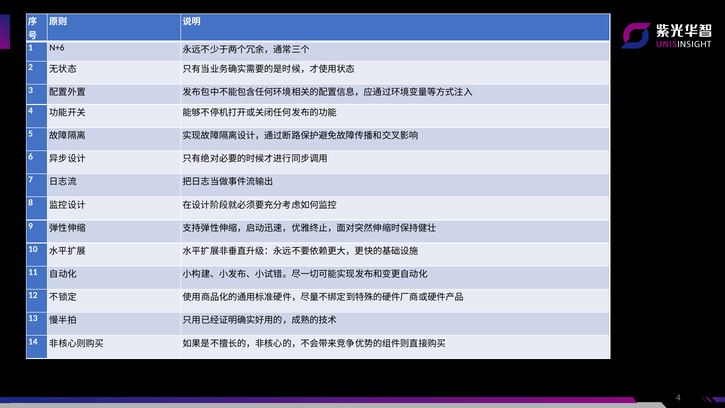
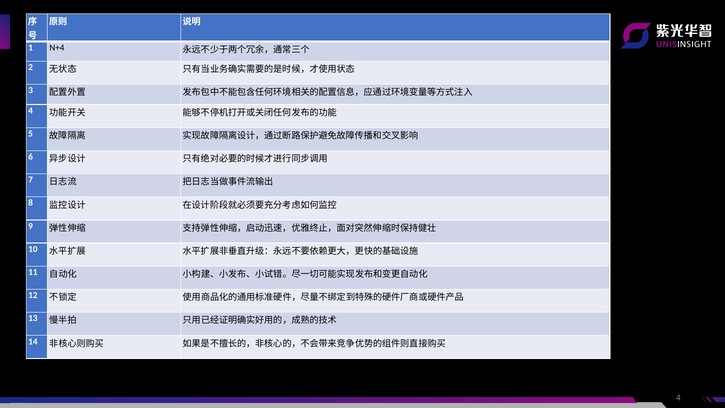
N+6: N+6 -> N+4
